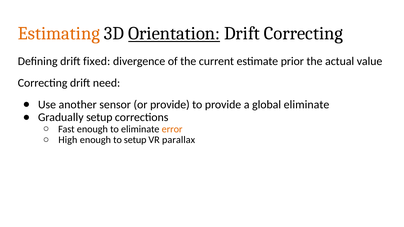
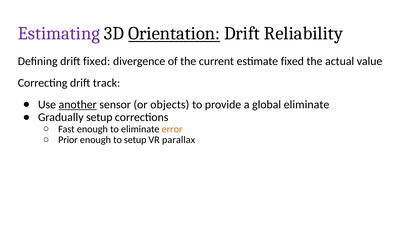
Estimating colour: orange -> purple
Drift Correcting: Correcting -> Reliability
estimate prior: prior -> fixed
need: need -> track
another underline: none -> present
or provide: provide -> objects
High: High -> Prior
